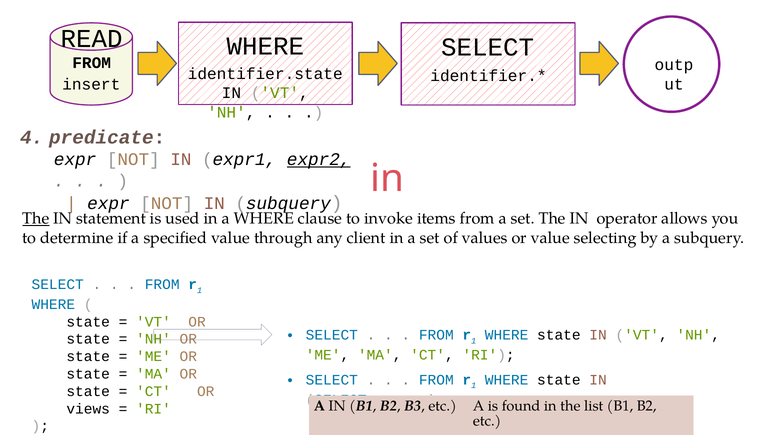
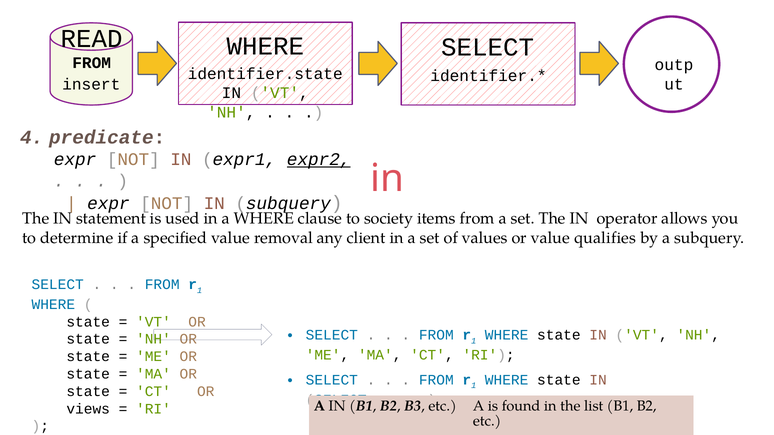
The at (36, 219) underline: present -> none
invoke: invoke -> society
through: through -> removal
selecting: selecting -> qualifies
